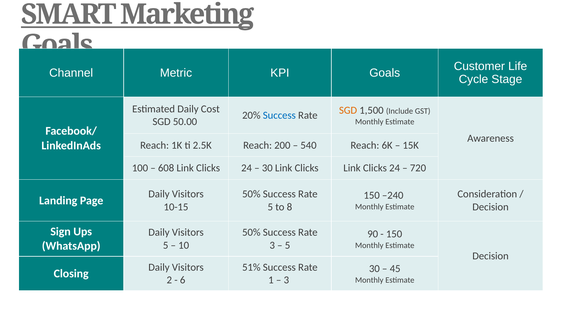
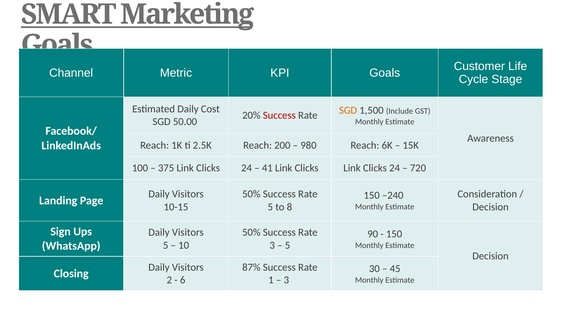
Success at (279, 115) colour: blue -> red
540: 540 -> 980
608: 608 -> 375
30 at (267, 168): 30 -> 41
51%: 51% -> 87%
